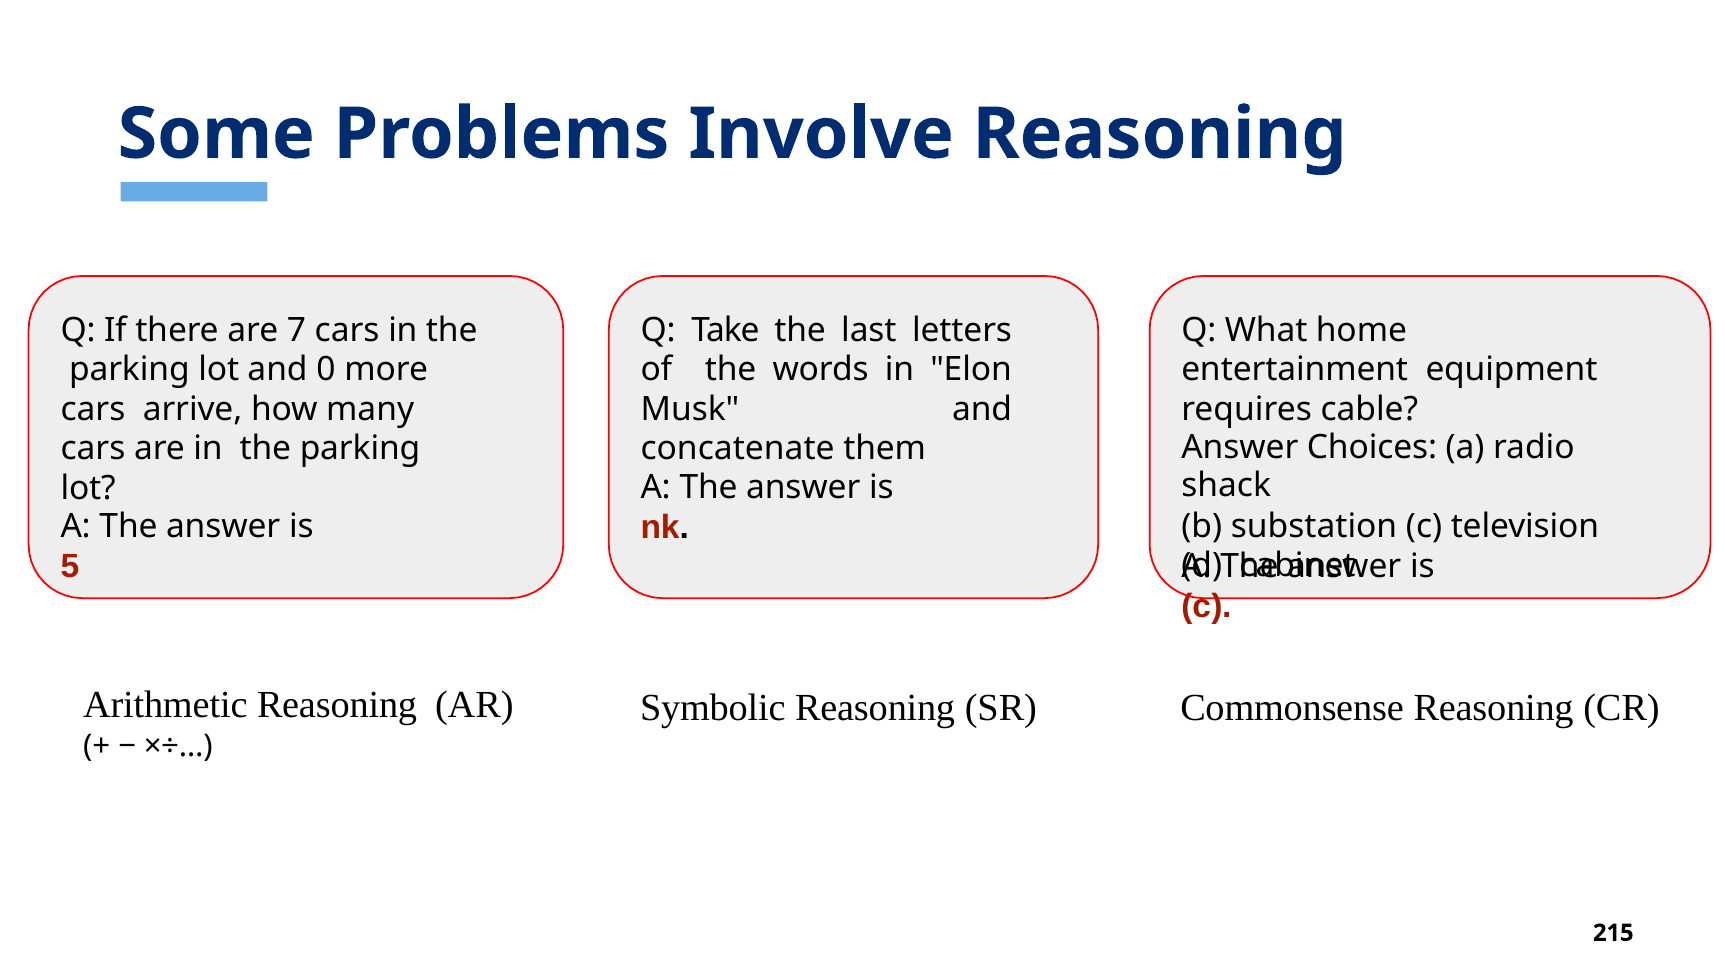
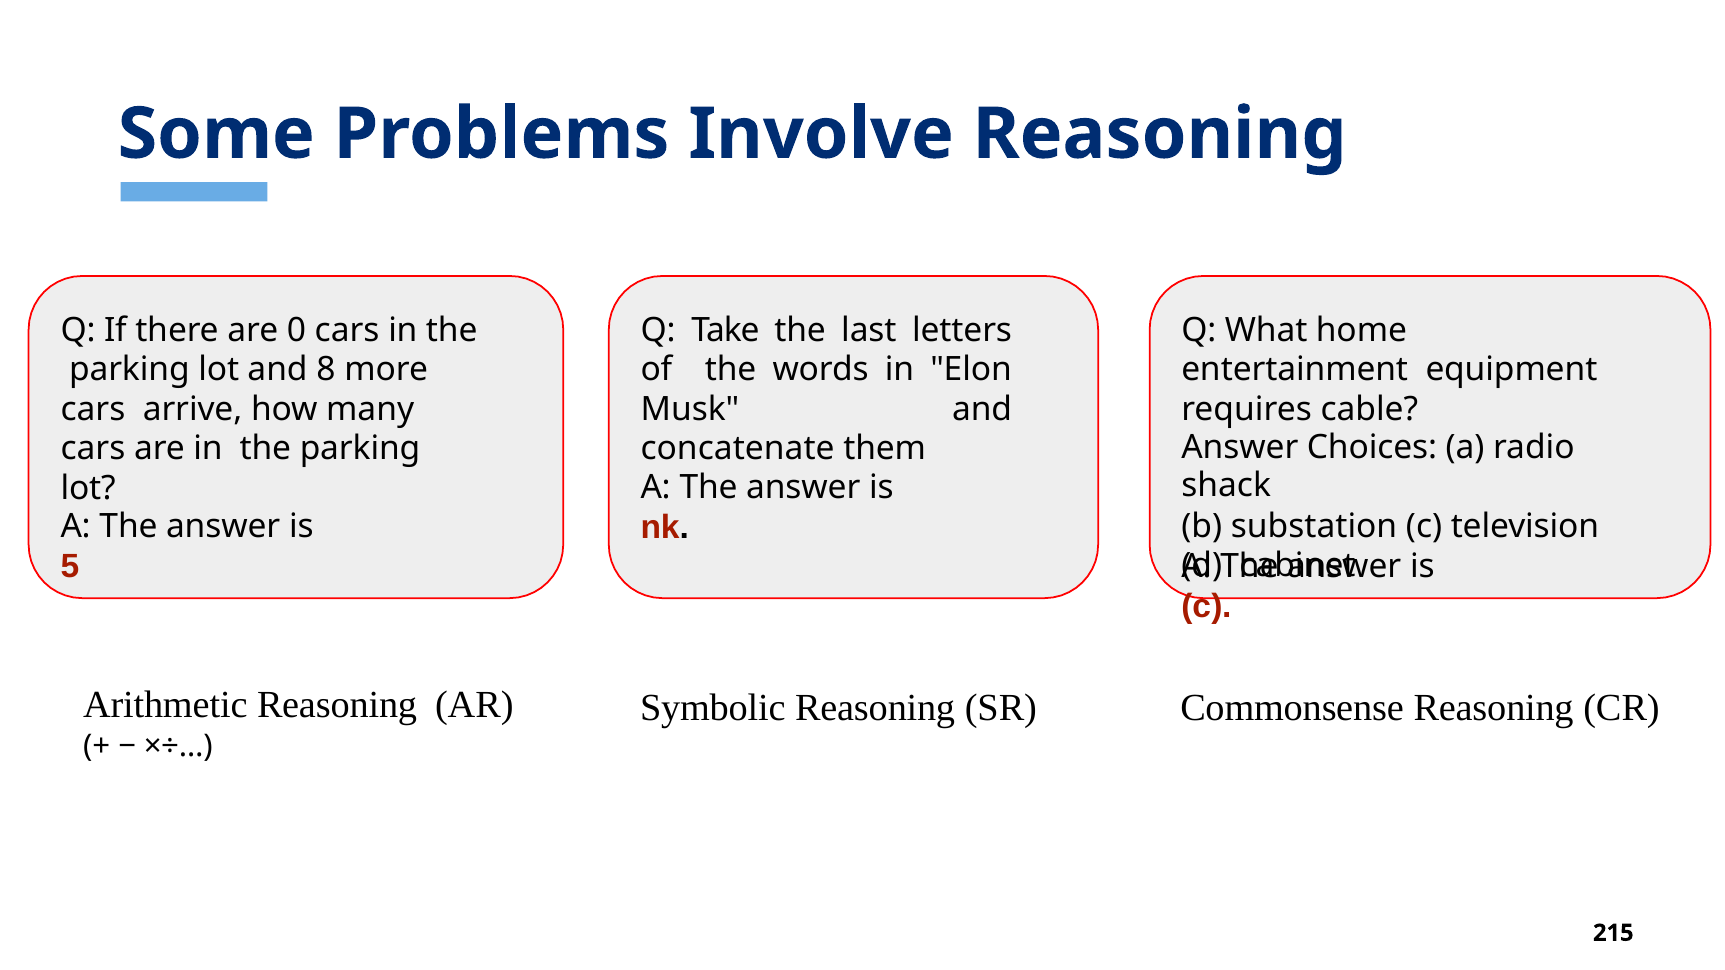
7: 7 -> 0
0: 0 -> 8
